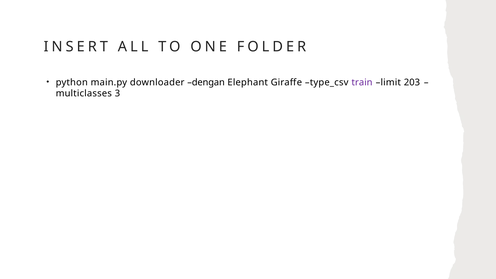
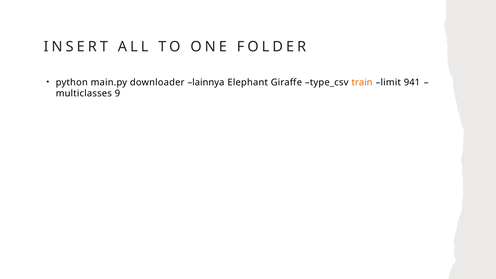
dengan: dengan -> lainnya
train colour: purple -> orange
203: 203 -> 941
3: 3 -> 9
